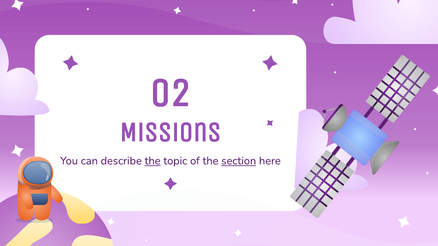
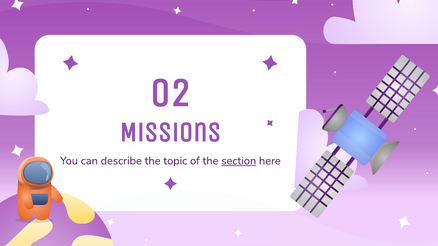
the at (153, 161) underline: present -> none
